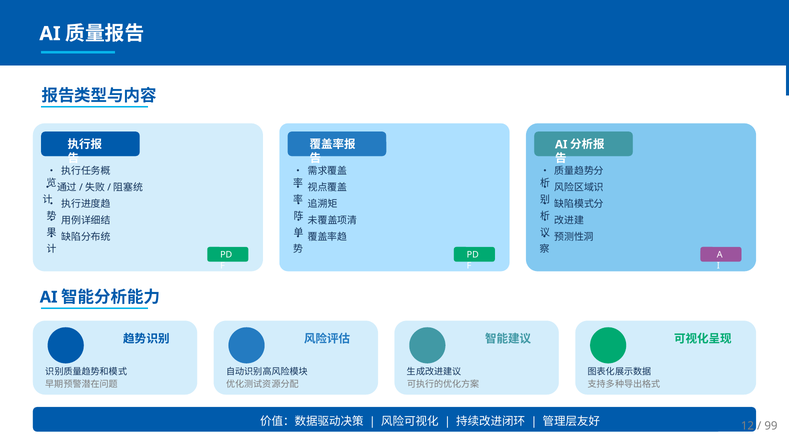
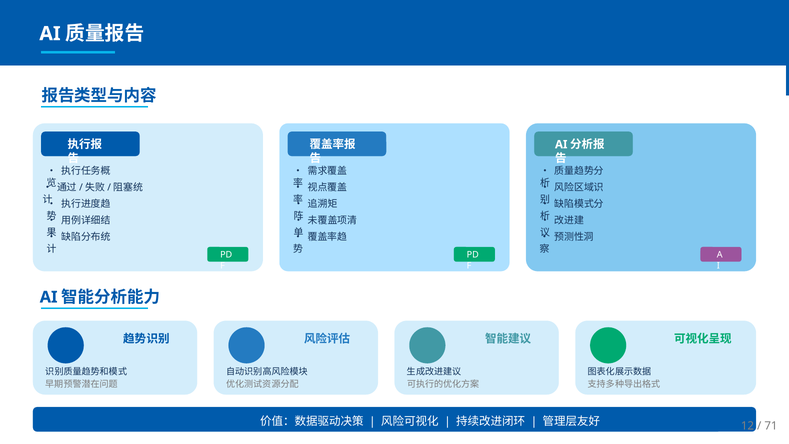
99: 99 -> 71
